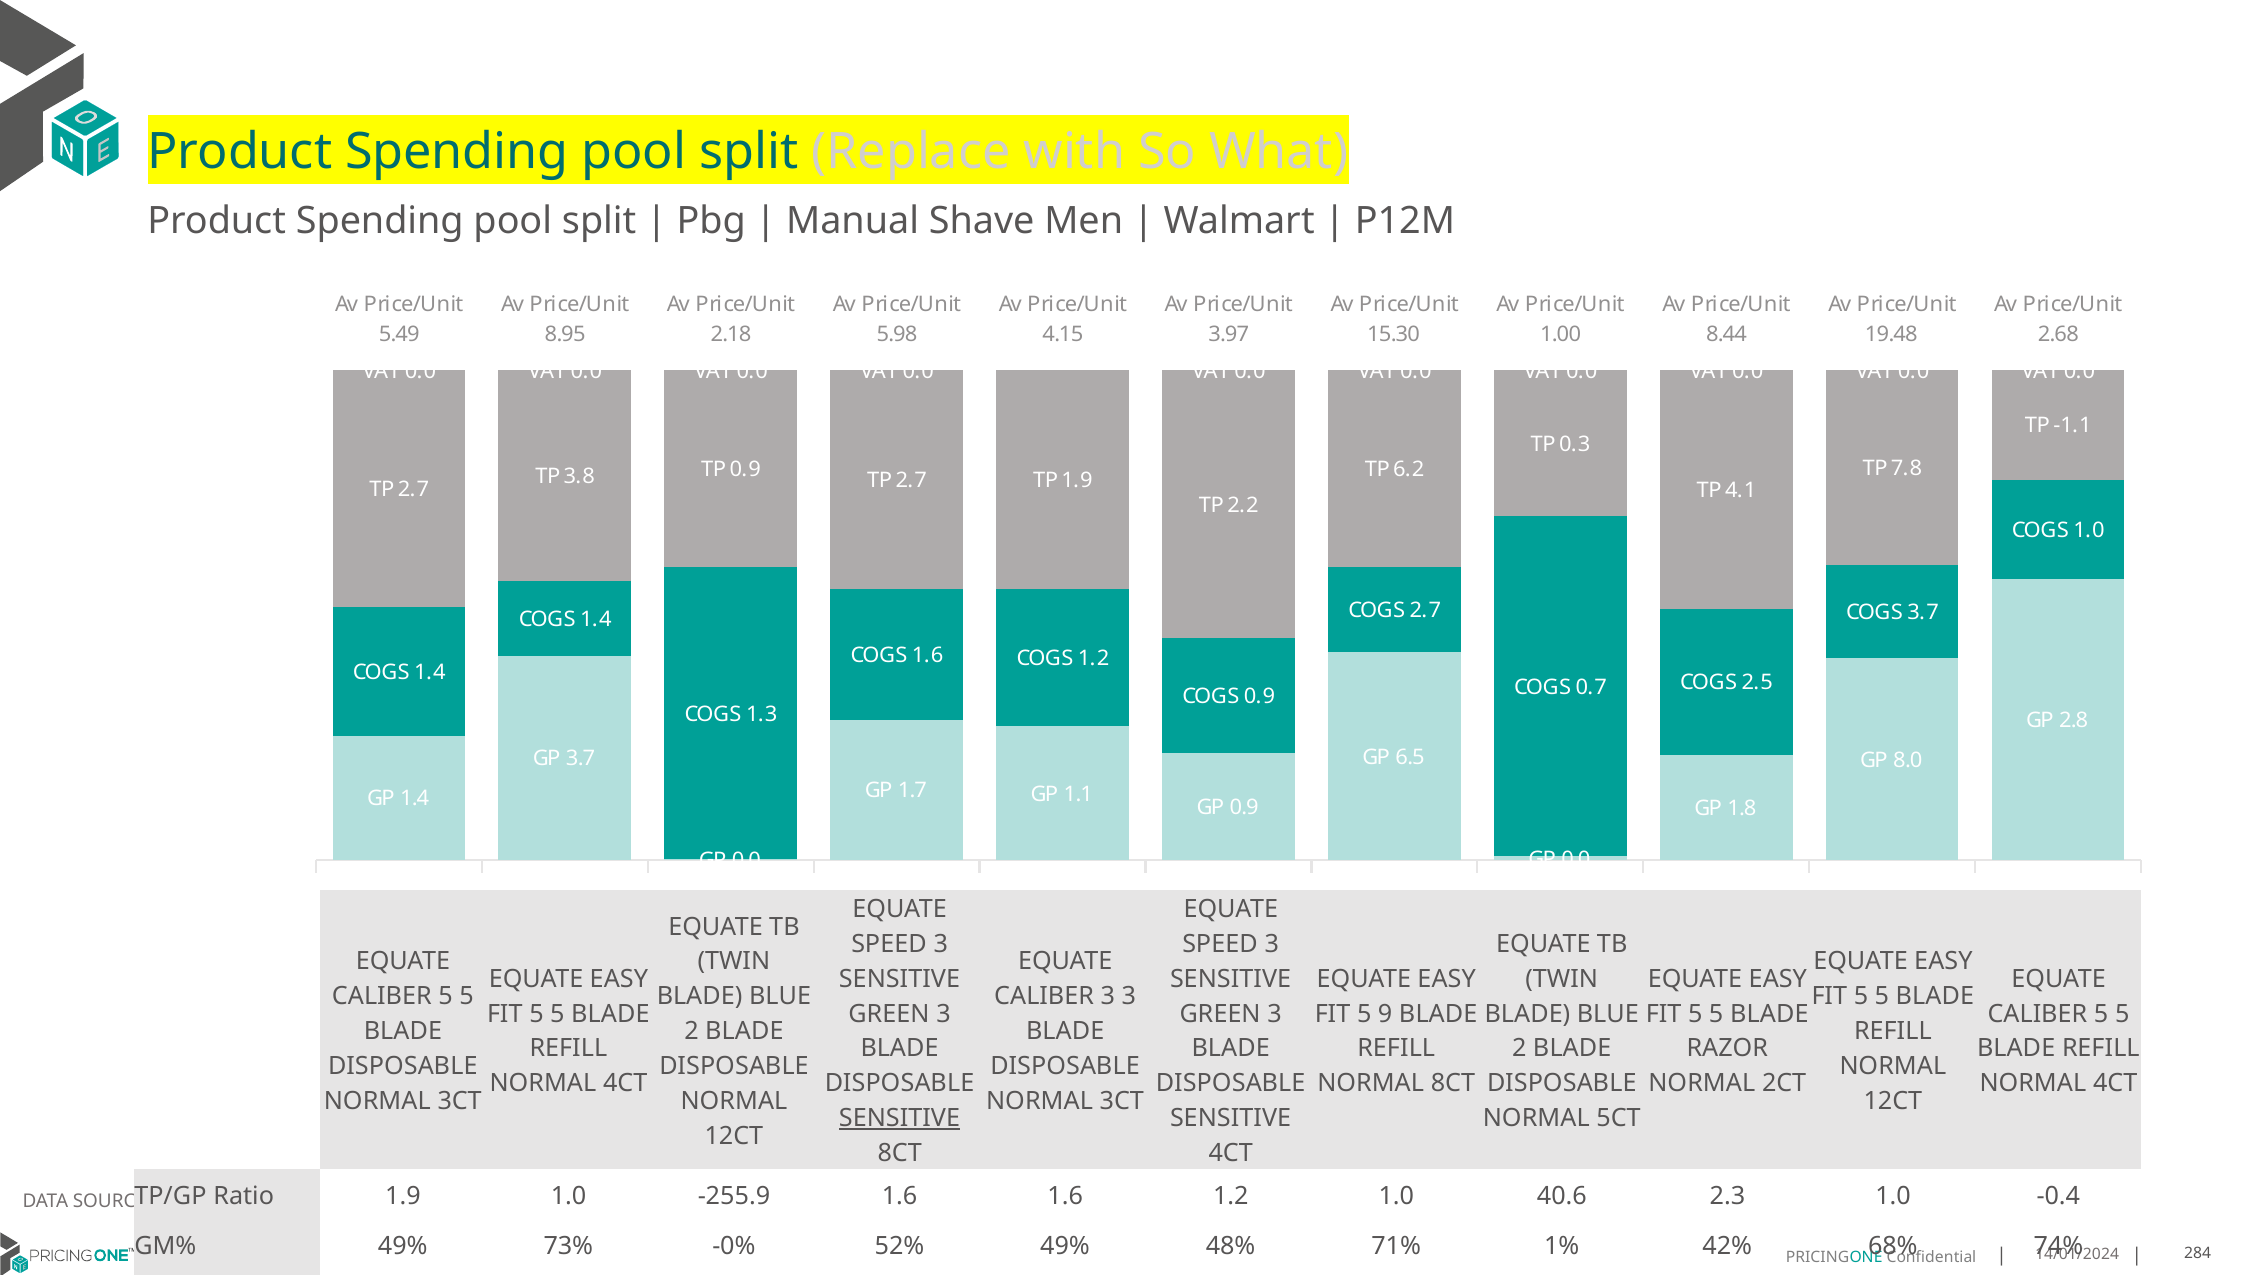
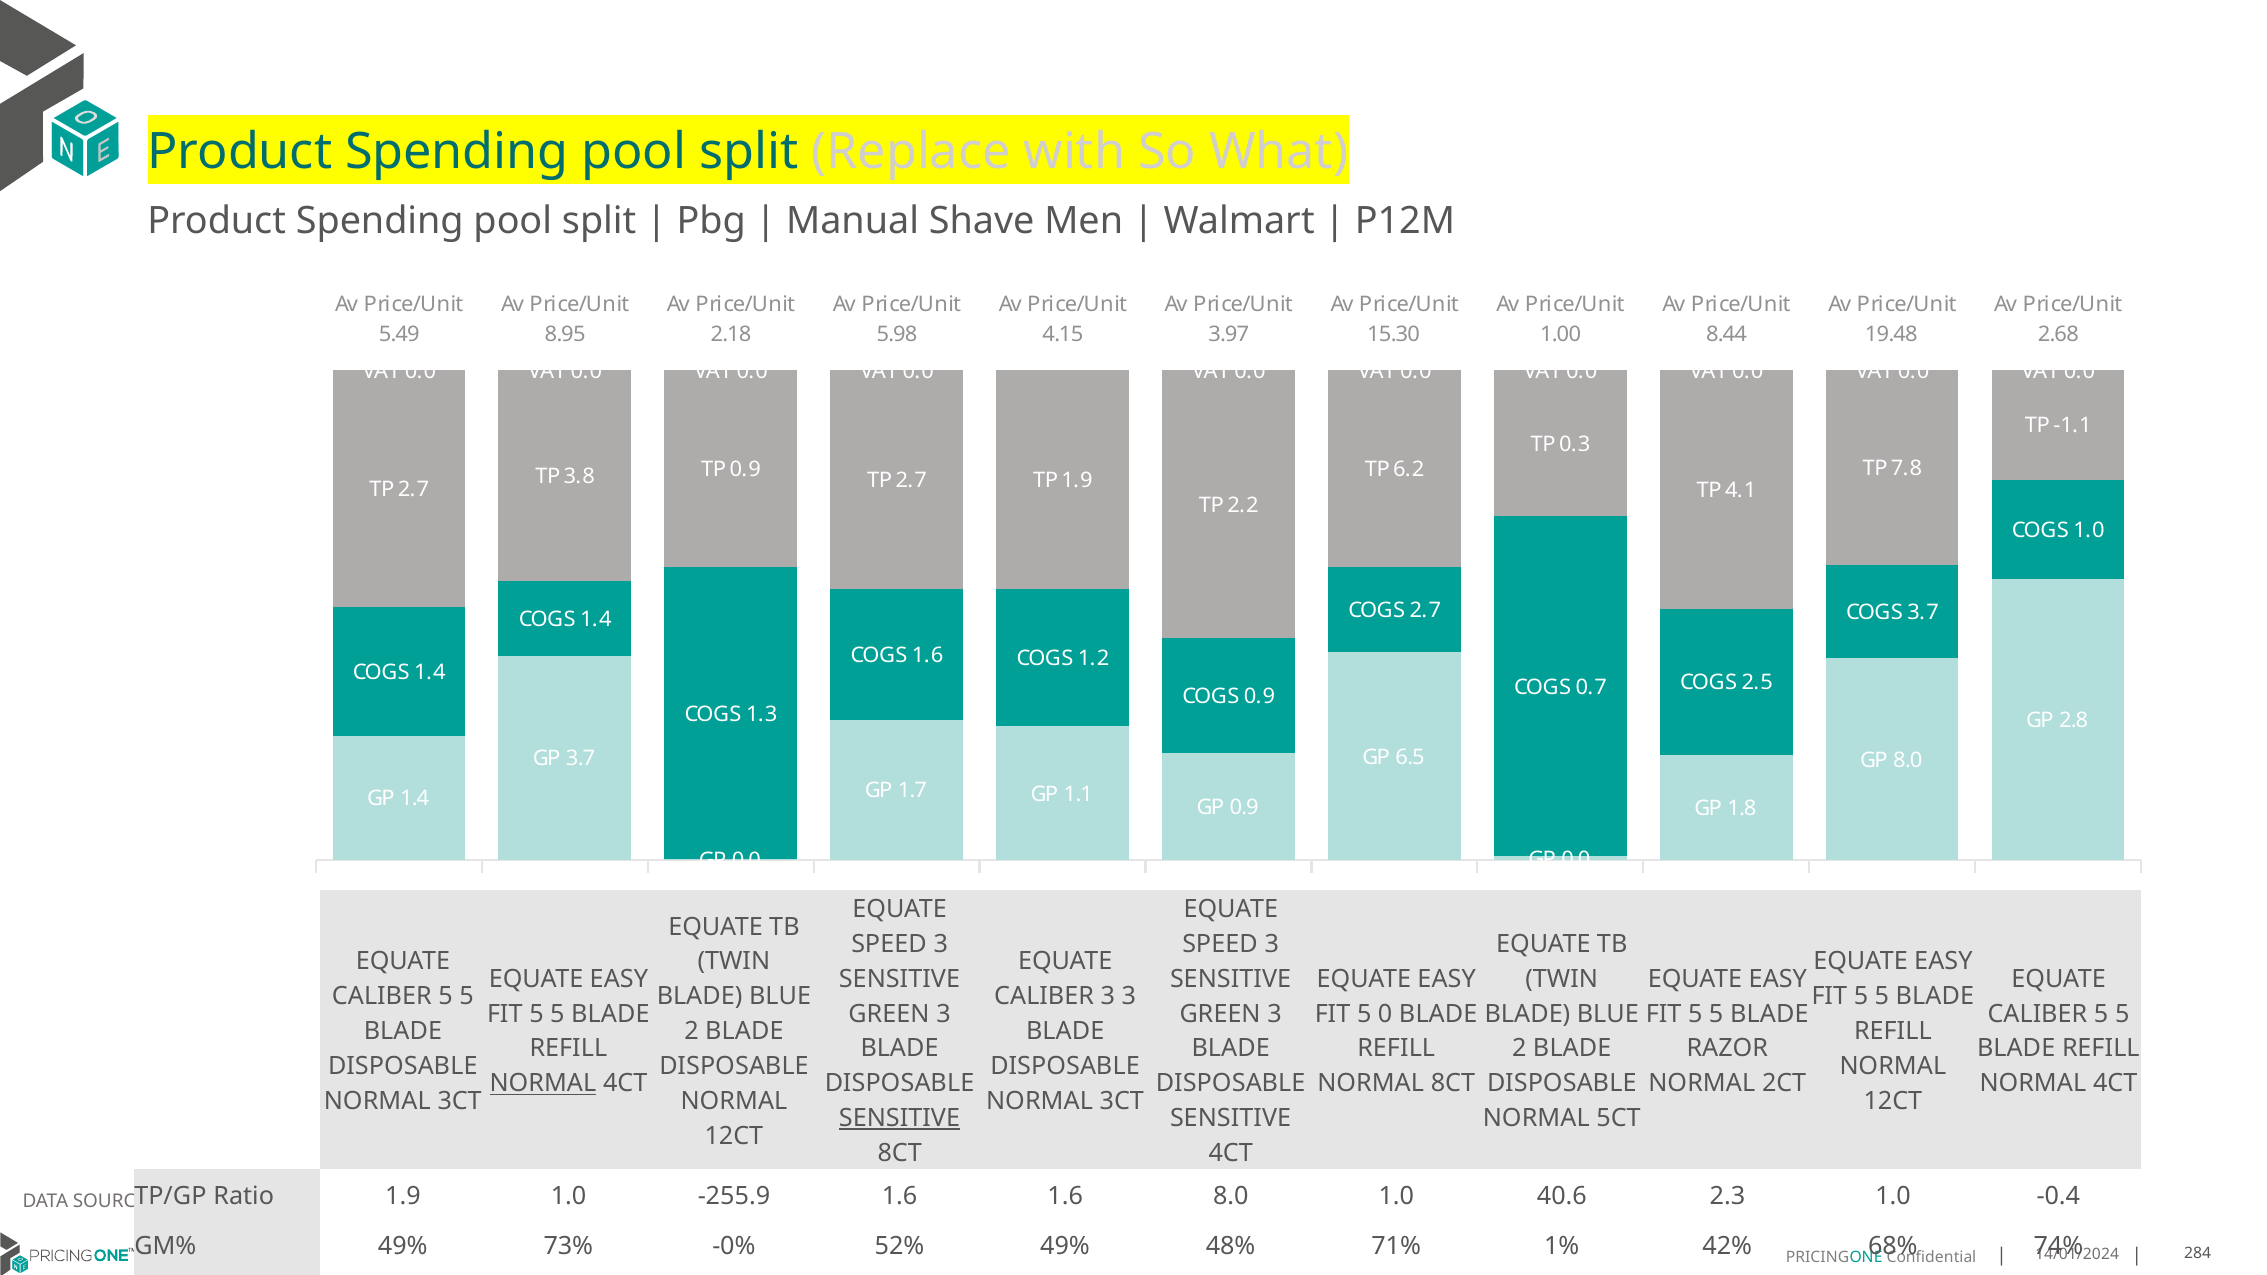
9: 9 -> 0
NORMAL at (543, 1084) underline: none -> present
1.6 1.2: 1.2 -> 8.0
